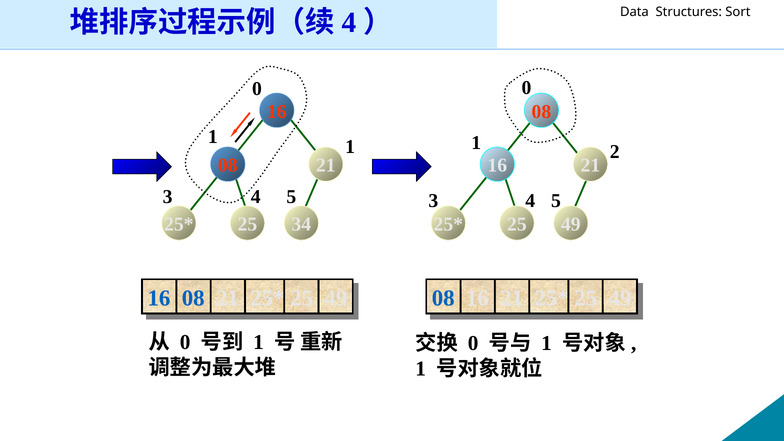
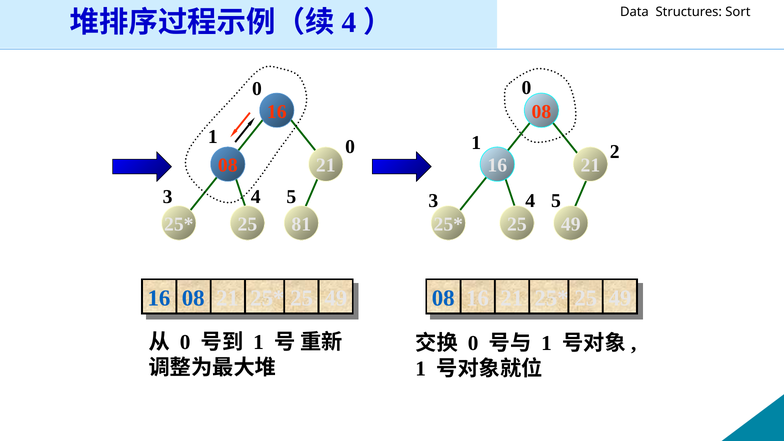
1 1: 1 -> 0
34: 34 -> 81
